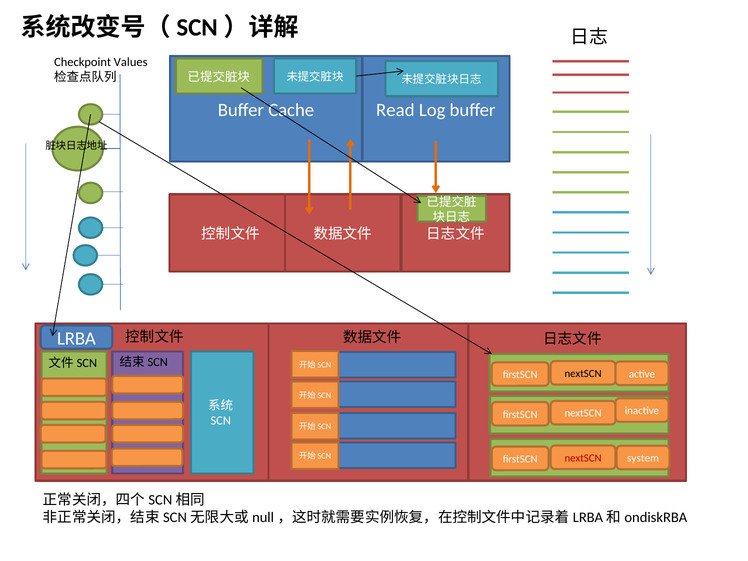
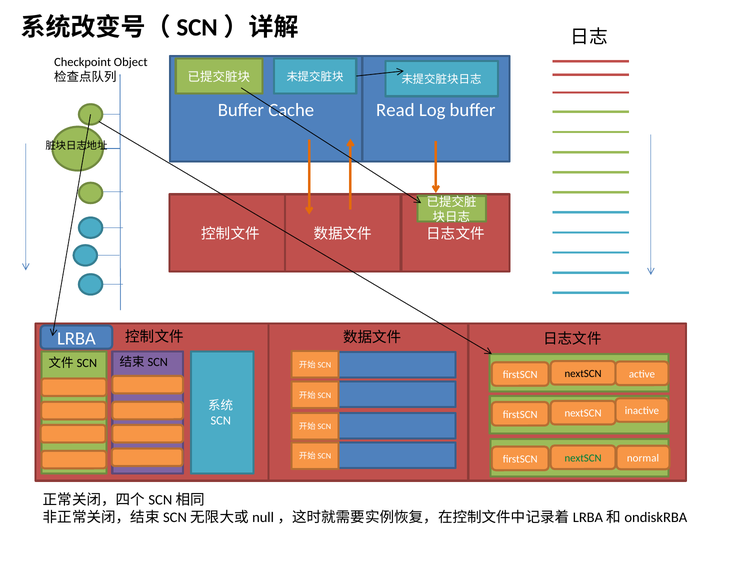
Values: Values -> Object
system: system -> normal
nextSCN at (583, 458) colour: red -> green
